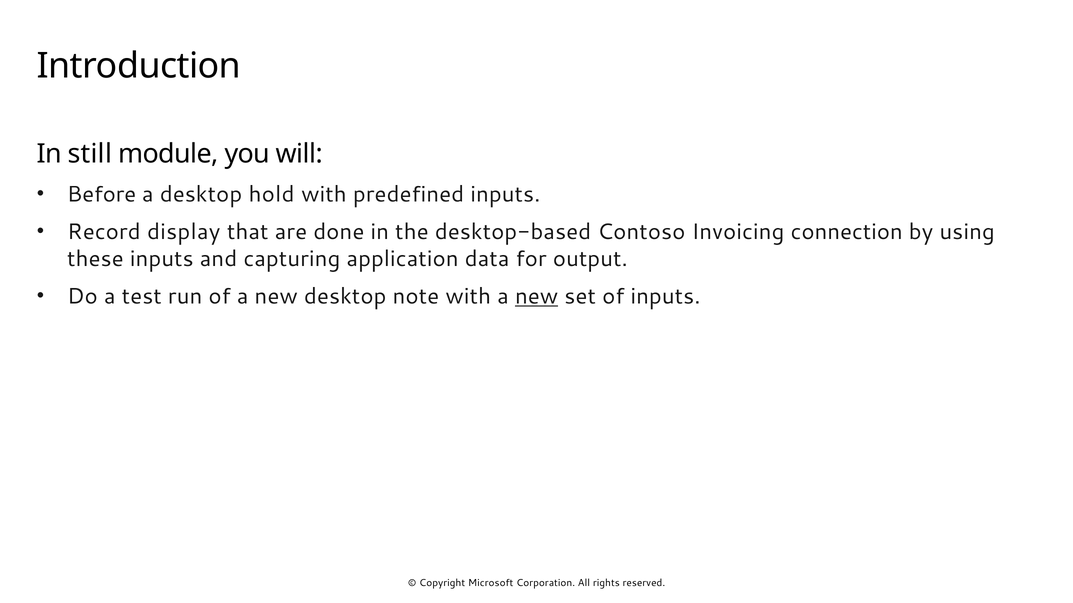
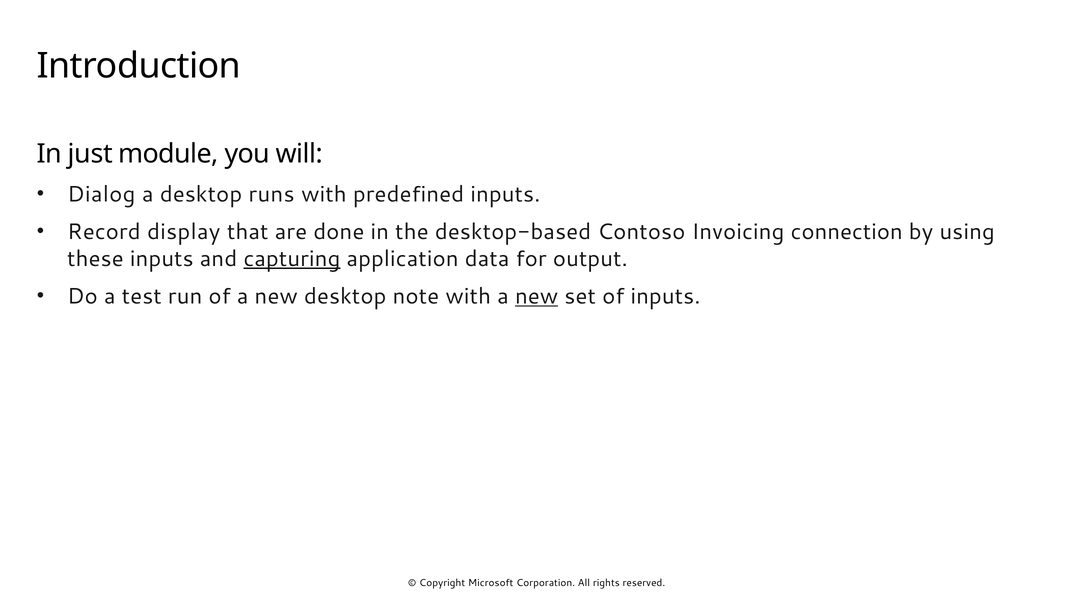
still: still -> just
Before: Before -> Dialog
hold: hold -> runs
capturing underline: none -> present
